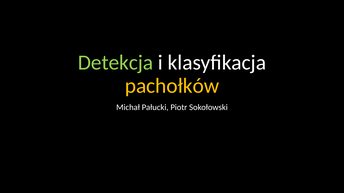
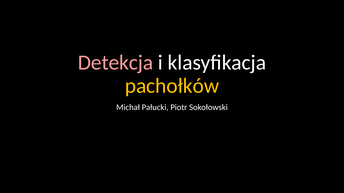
Detekcja colour: light green -> pink
